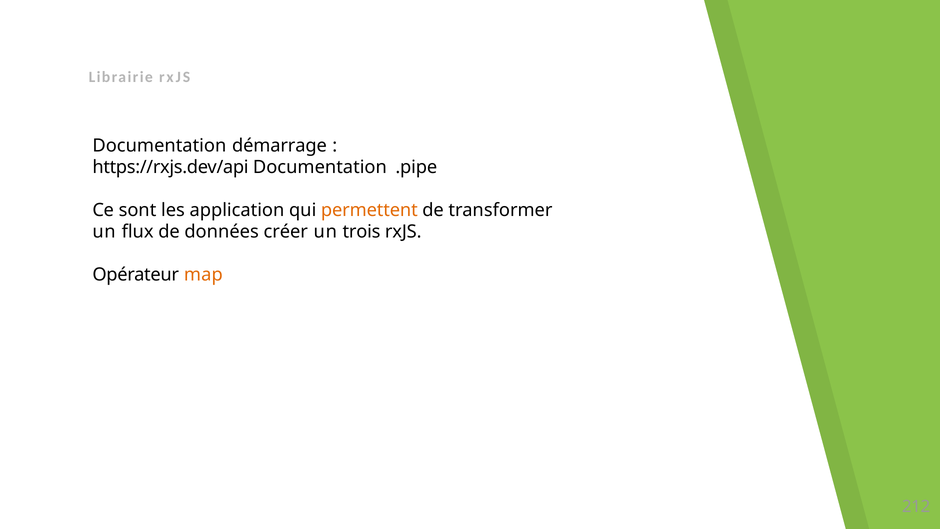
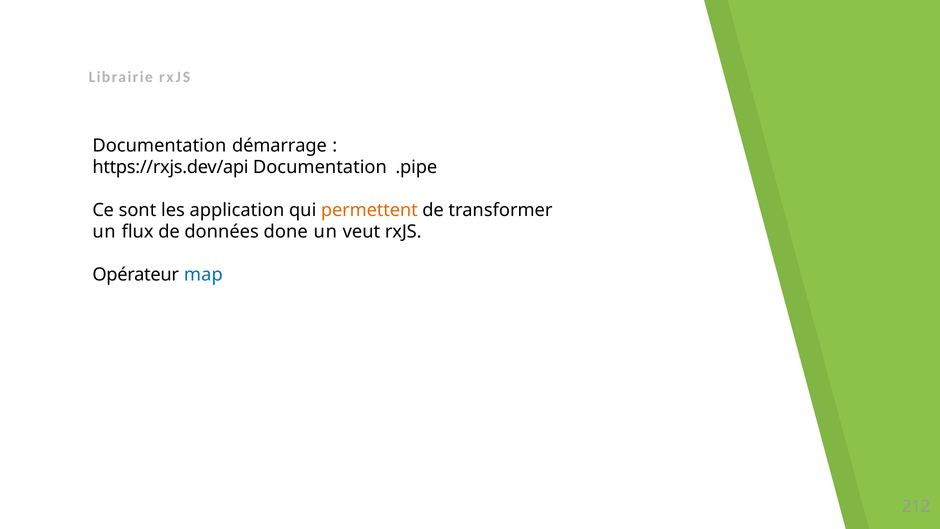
créer: créer -> done
trois: trois -> veut
map colour: orange -> blue
